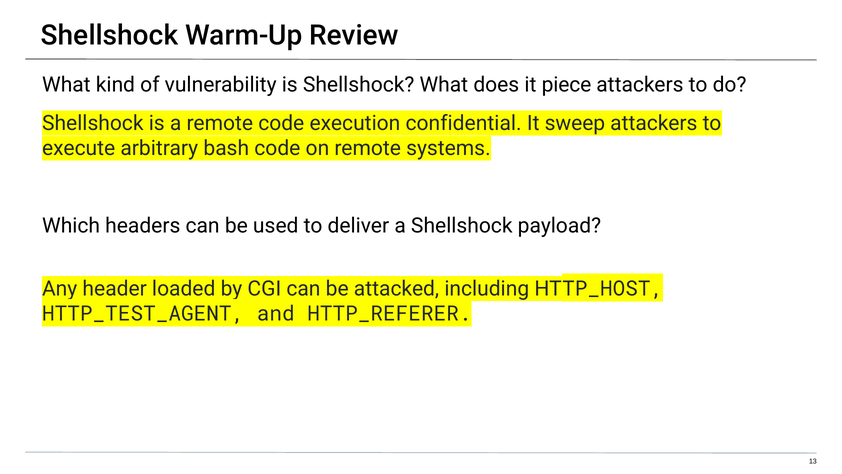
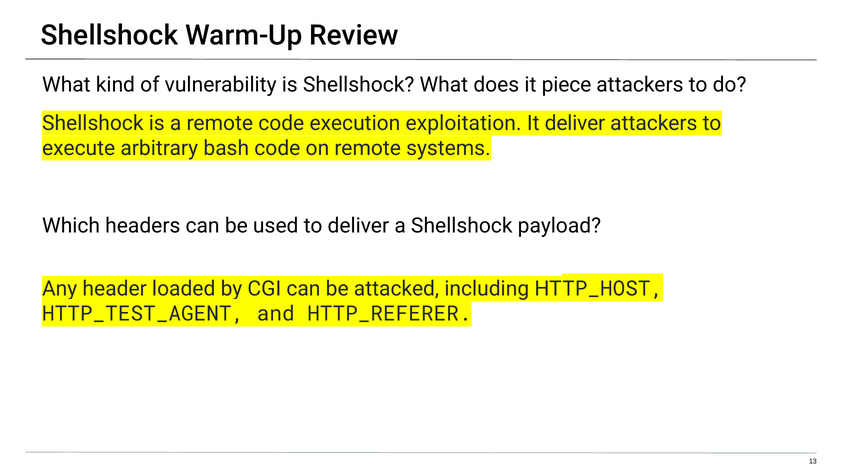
confidential: confidential -> exploitation
It sweep: sweep -> deliver
